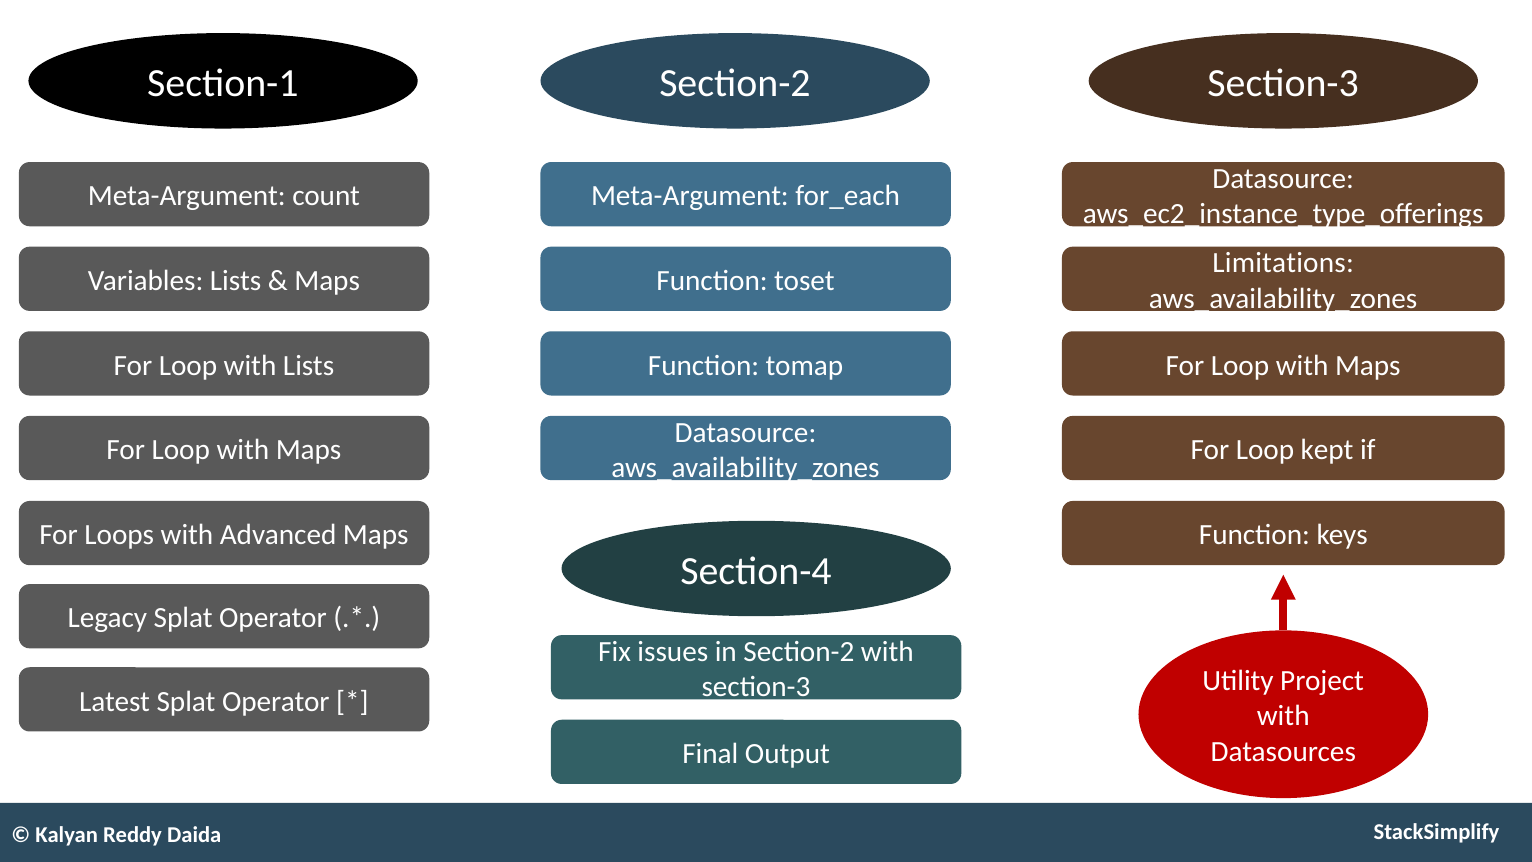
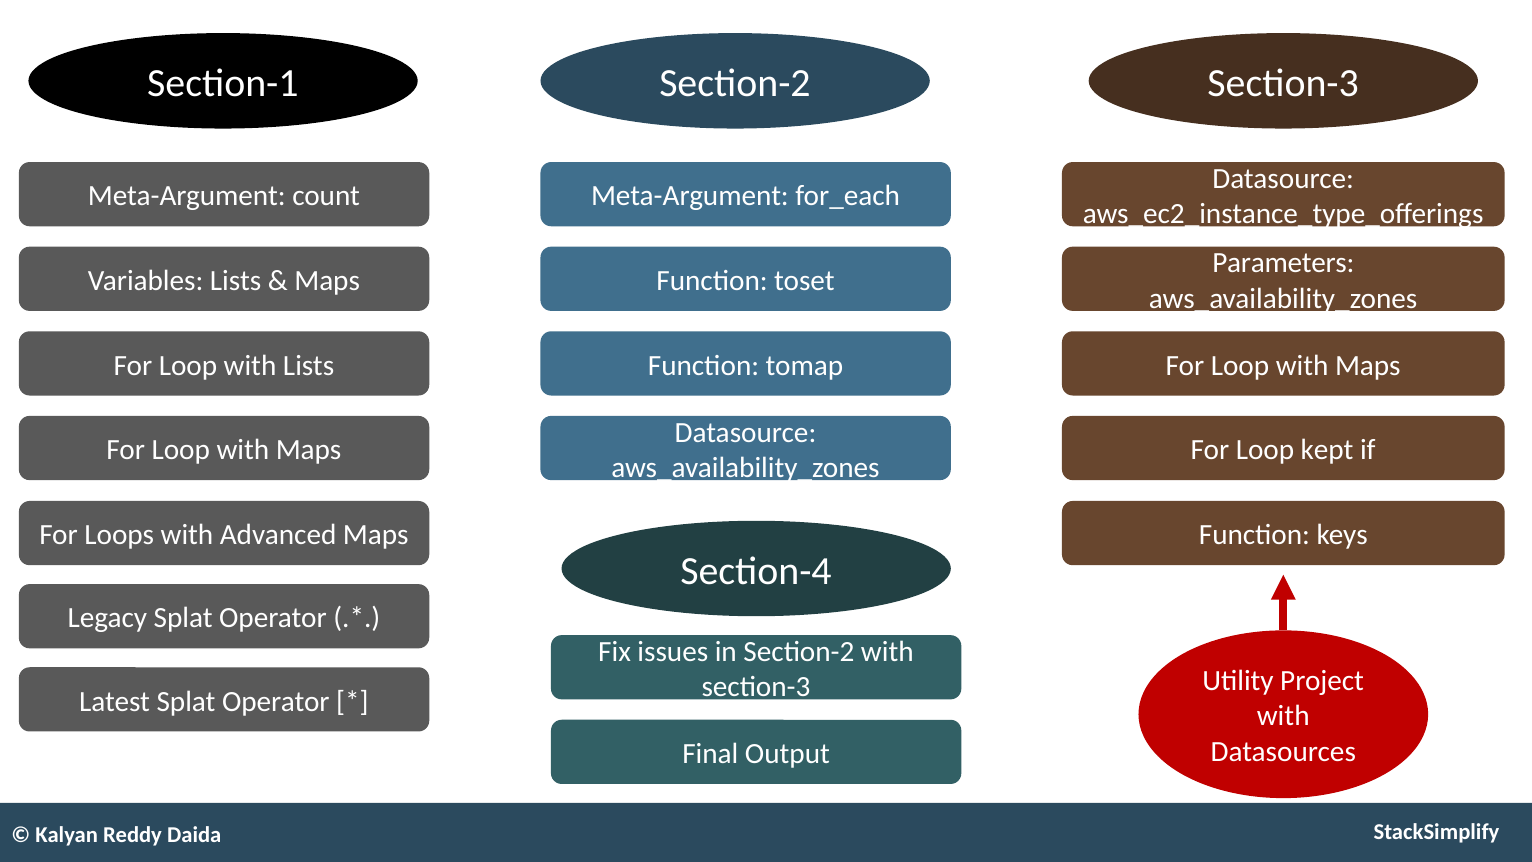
Limitations: Limitations -> Parameters
